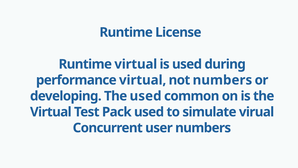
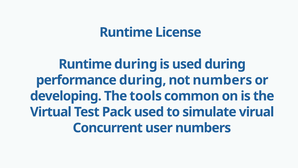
Runtime virtual: virtual -> during
performance virtual: virtual -> during
The used: used -> tools
